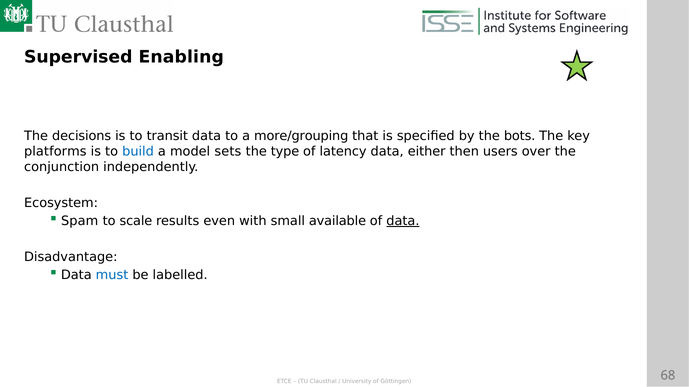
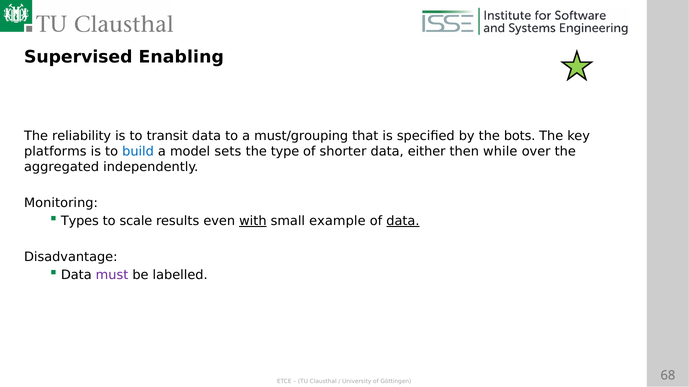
decisions: decisions -> reliability
more/grouping: more/grouping -> must/grouping
latency: latency -> shorter
users: users -> while
conjunction: conjunction -> aggregated
Ecosystem: Ecosystem -> Monitoring
Spam: Spam -> Types
with underline: none -> present
available: available -> example
must colour: blue -> purple
